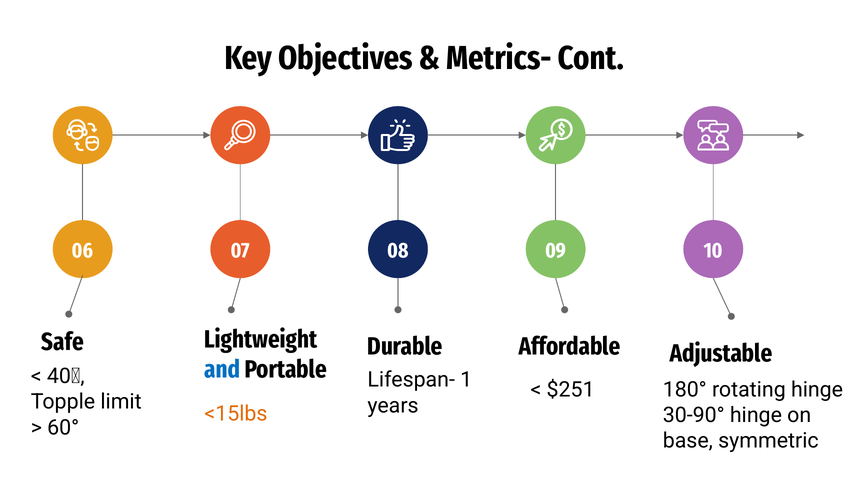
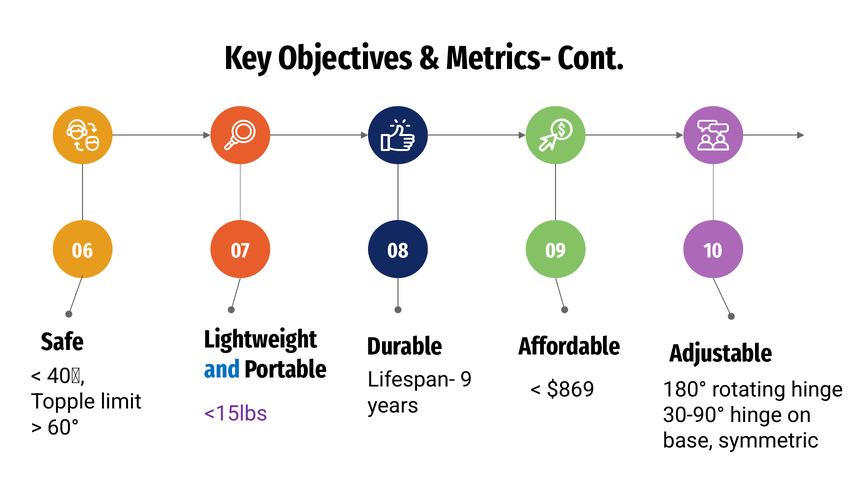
1: 1 -> 9
$251: $251 -> $869
<15lbs colour: orange -> purple
